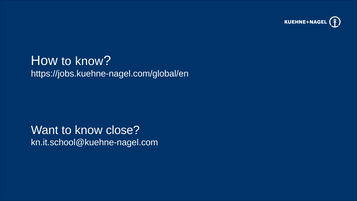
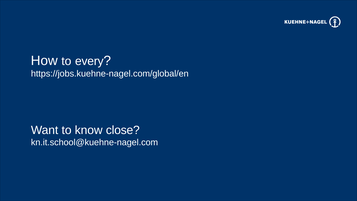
How to know: know -> every
